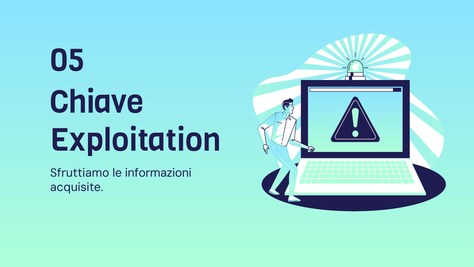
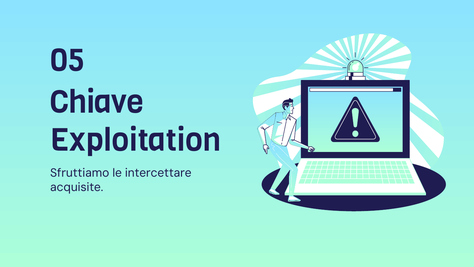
informazioni: informazioni -> intercettare
